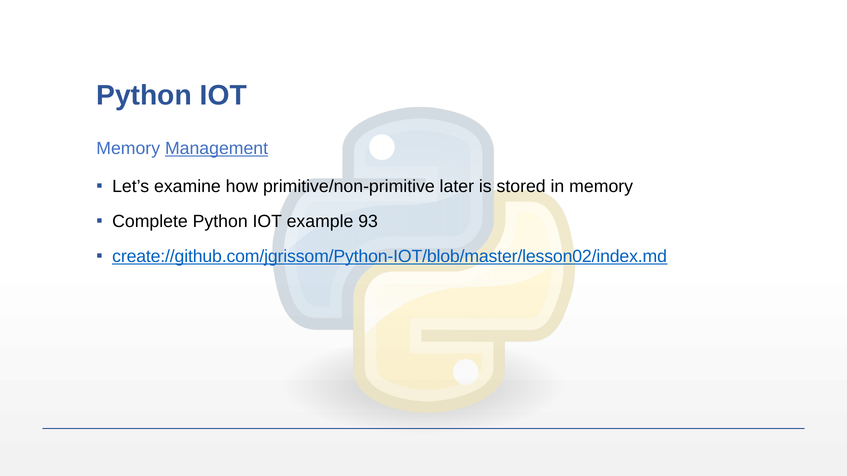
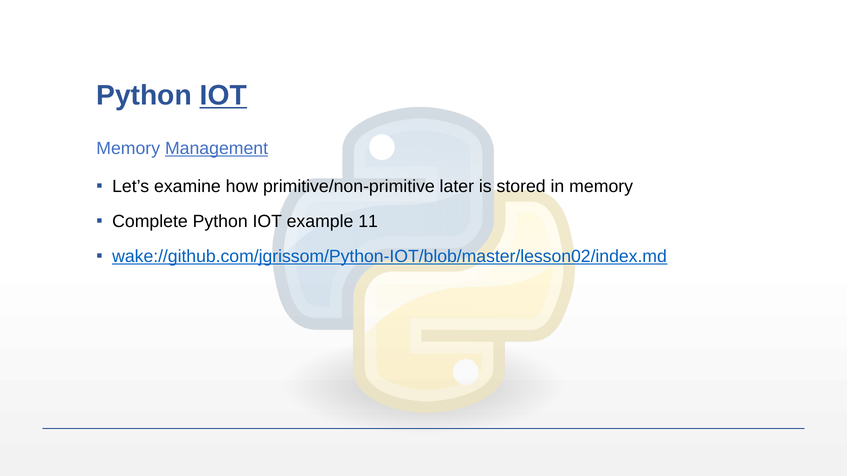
IOT at (223, 96) underline: none -> present
93: 93 -> 11
create://github.com/jgrissom/Python-IOT/blob/master/lesson02/index.md: create://github.com/jgrissom/Python-IOT/blob/master/lesson02/index.md -> wake://github.com/jgrissom/Python-IOT/blob/master/lesson02/index.md
